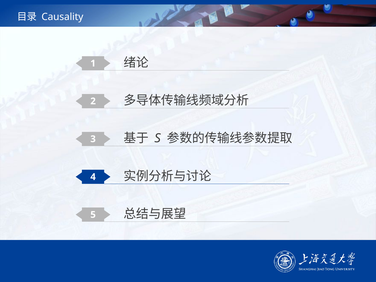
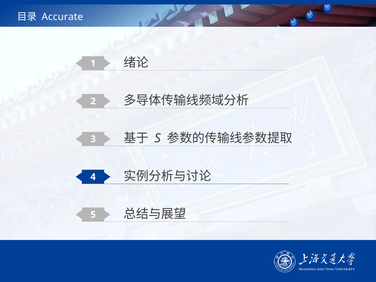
Causality: Causality -> Accurate
